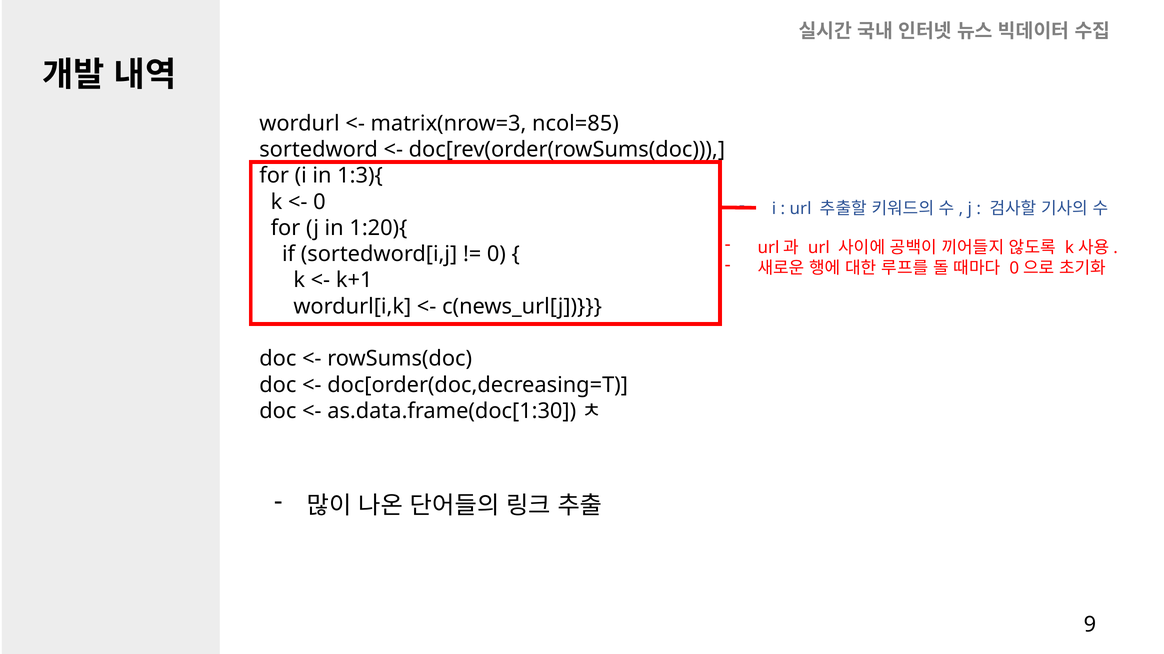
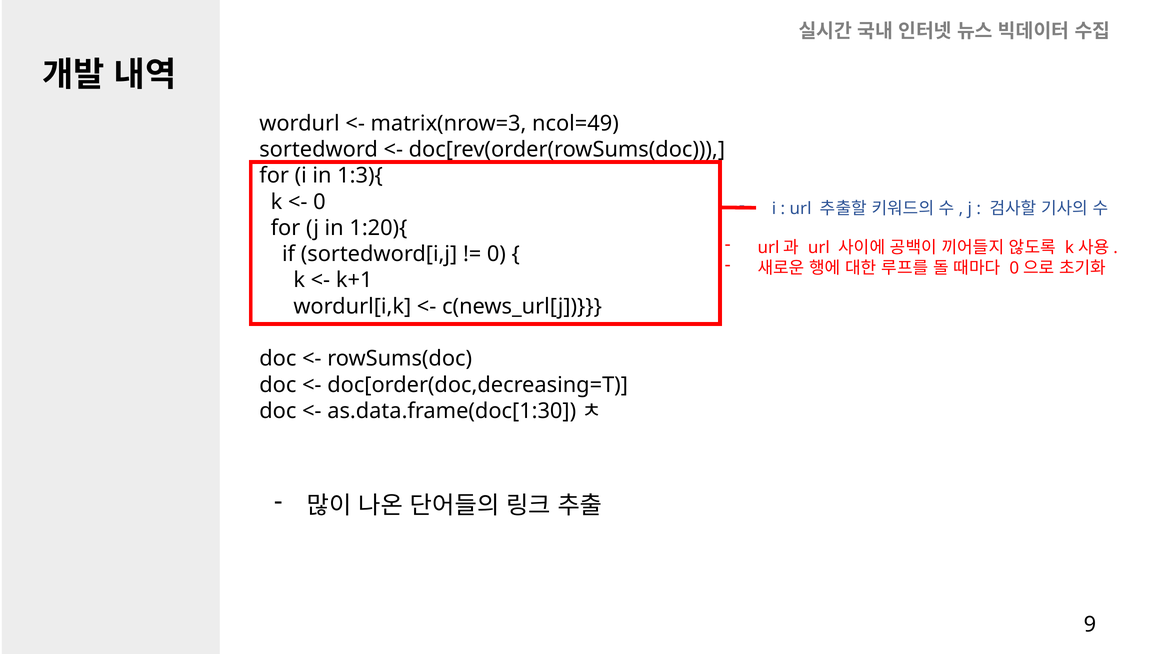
ncol=85: ncol=85 -> ncol=49
